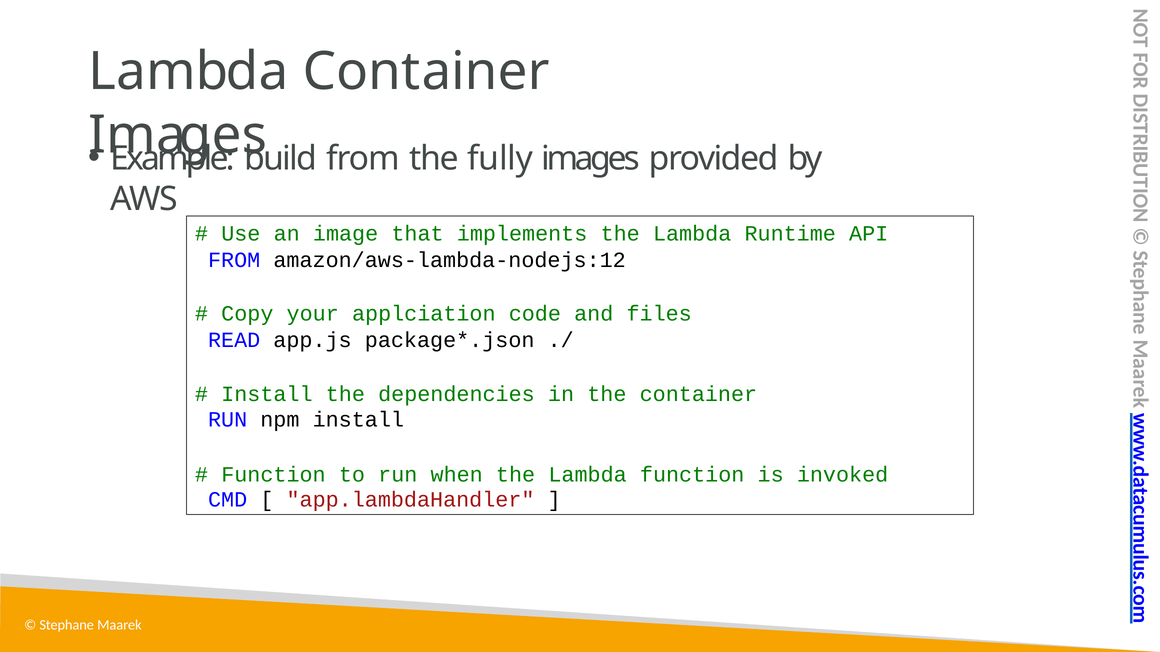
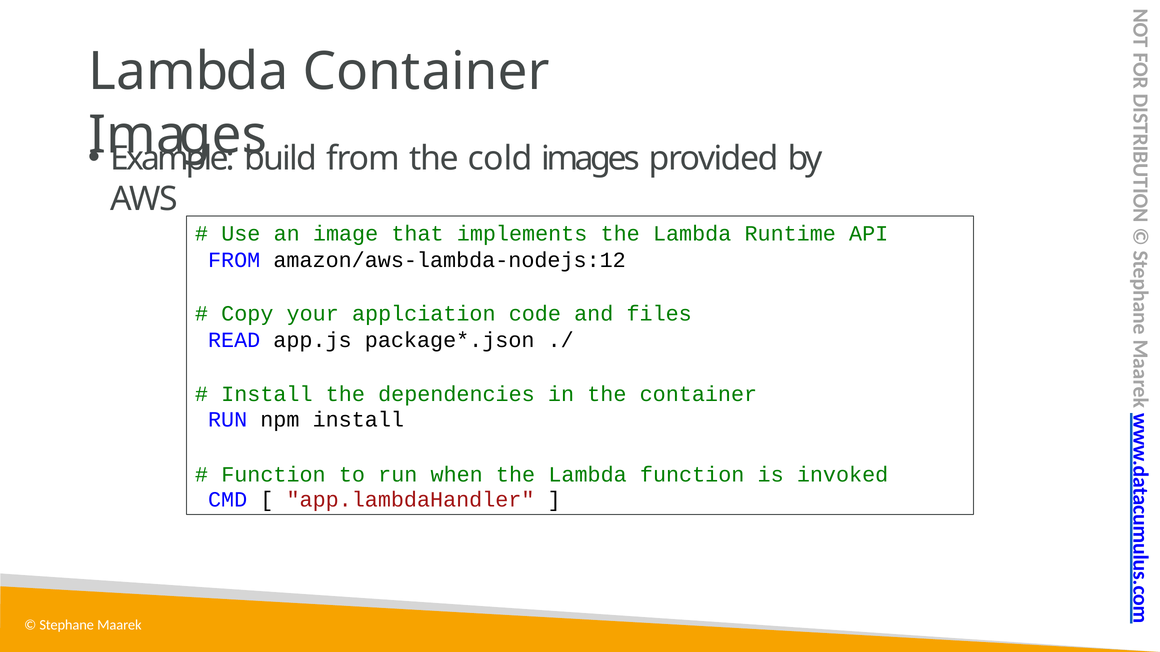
fully: fully -> cold
